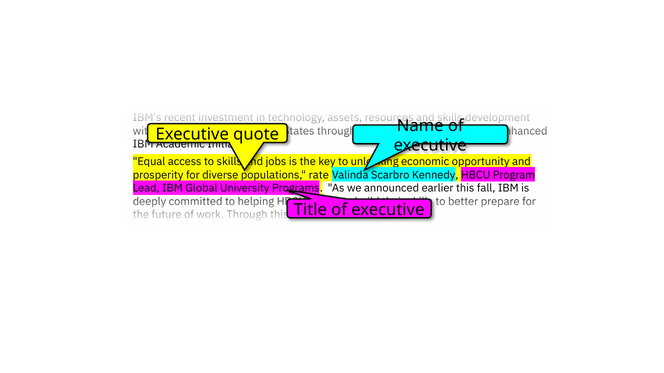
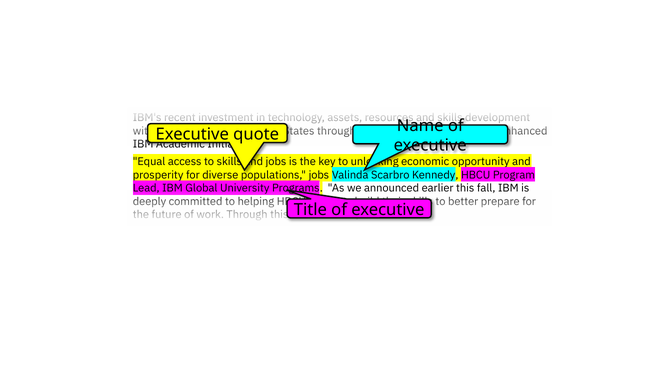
rate at (319, 175): rate -> jobs
